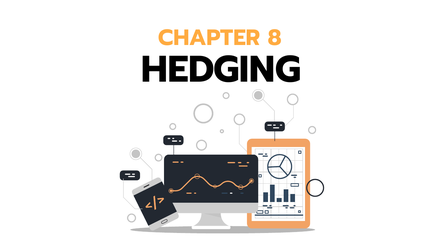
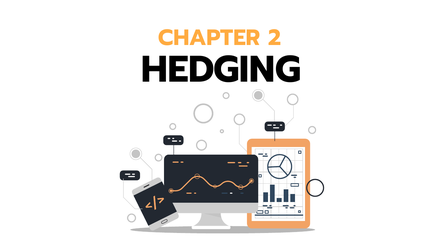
8: 8 -> 2
